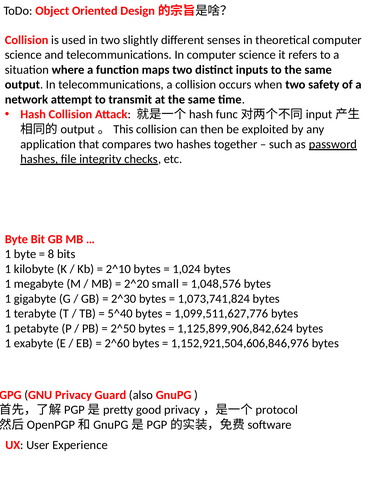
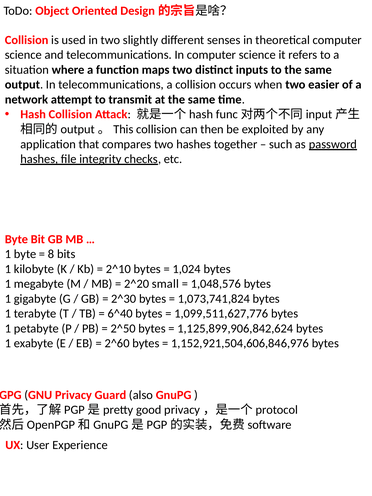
safety: safety -> easier
5^40: 5^40 -> 6^40
